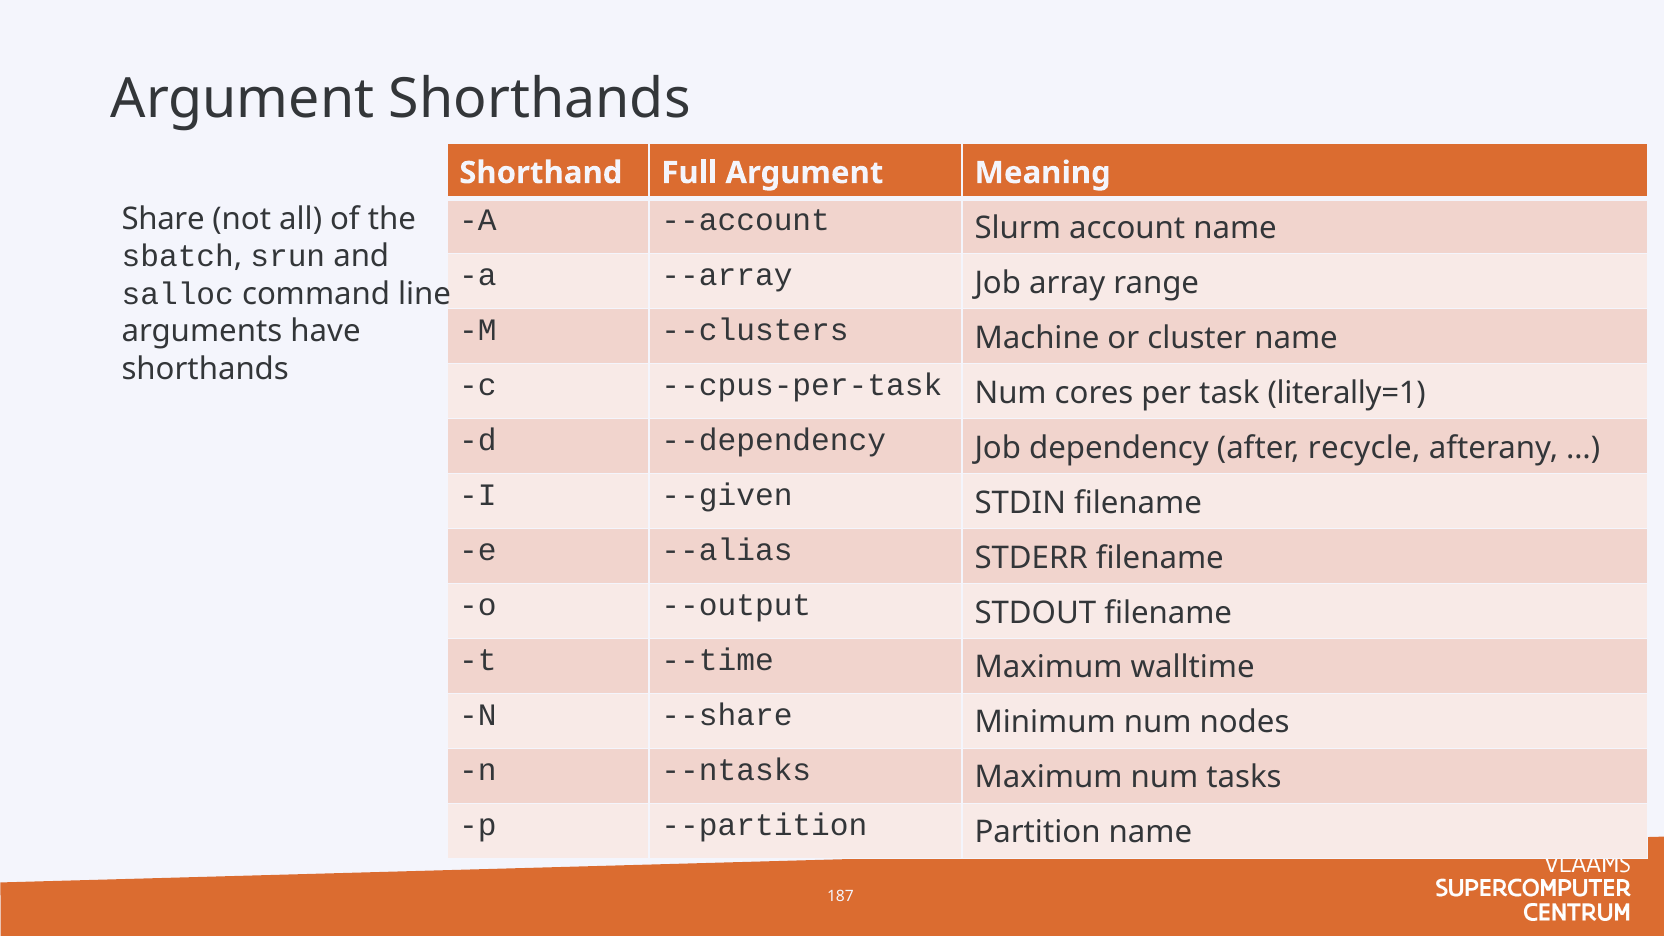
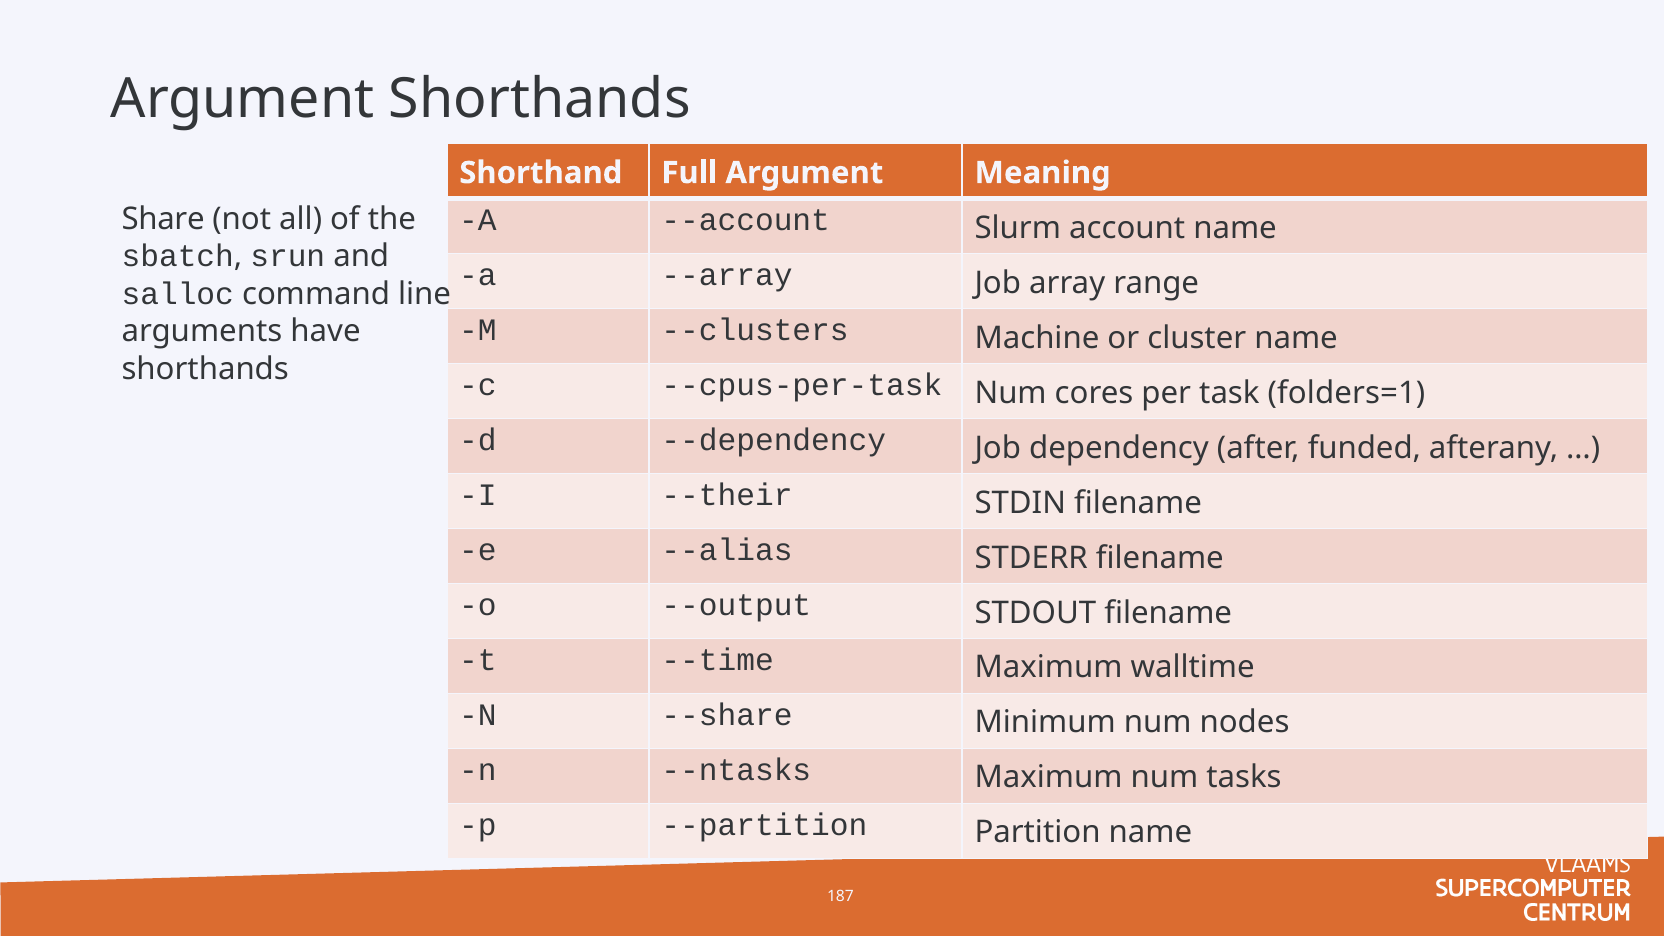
literally=1: literally=1 -> folders=1
recycle: recycle -> funded
--given: --given -> --their
